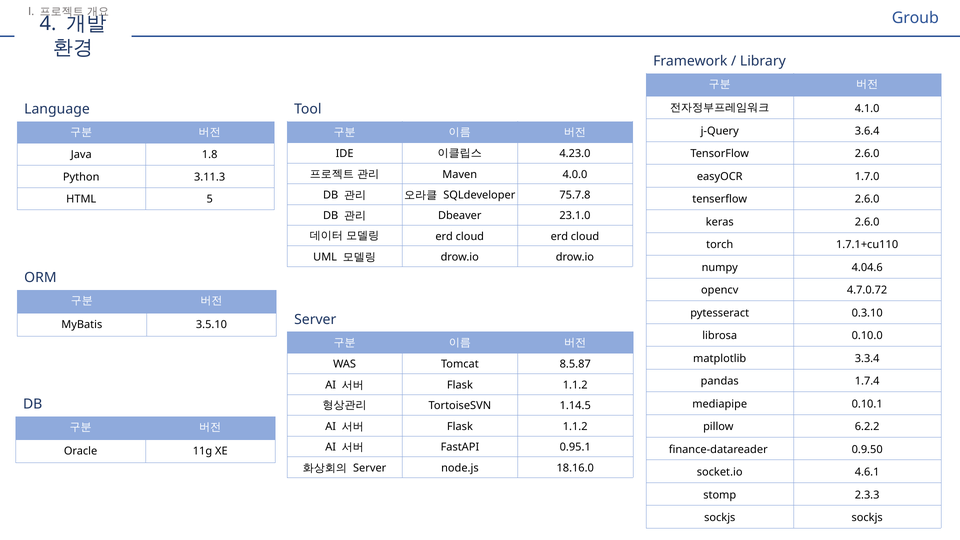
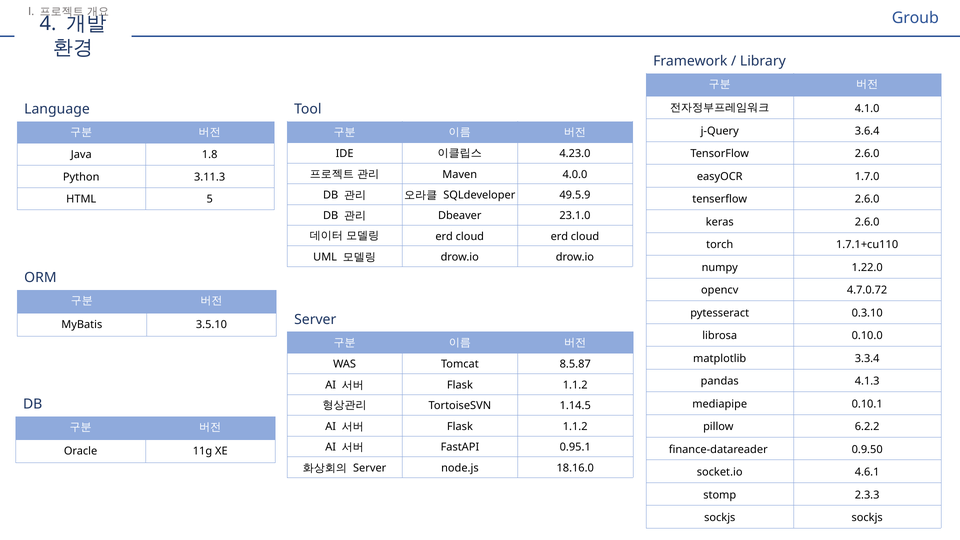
75.7.8: 75.7.8 -> 49.5.9
4.04.6: 4.04.6 -> 1.22.0
1.7.4: 1.7.4 -> 4.1.3
